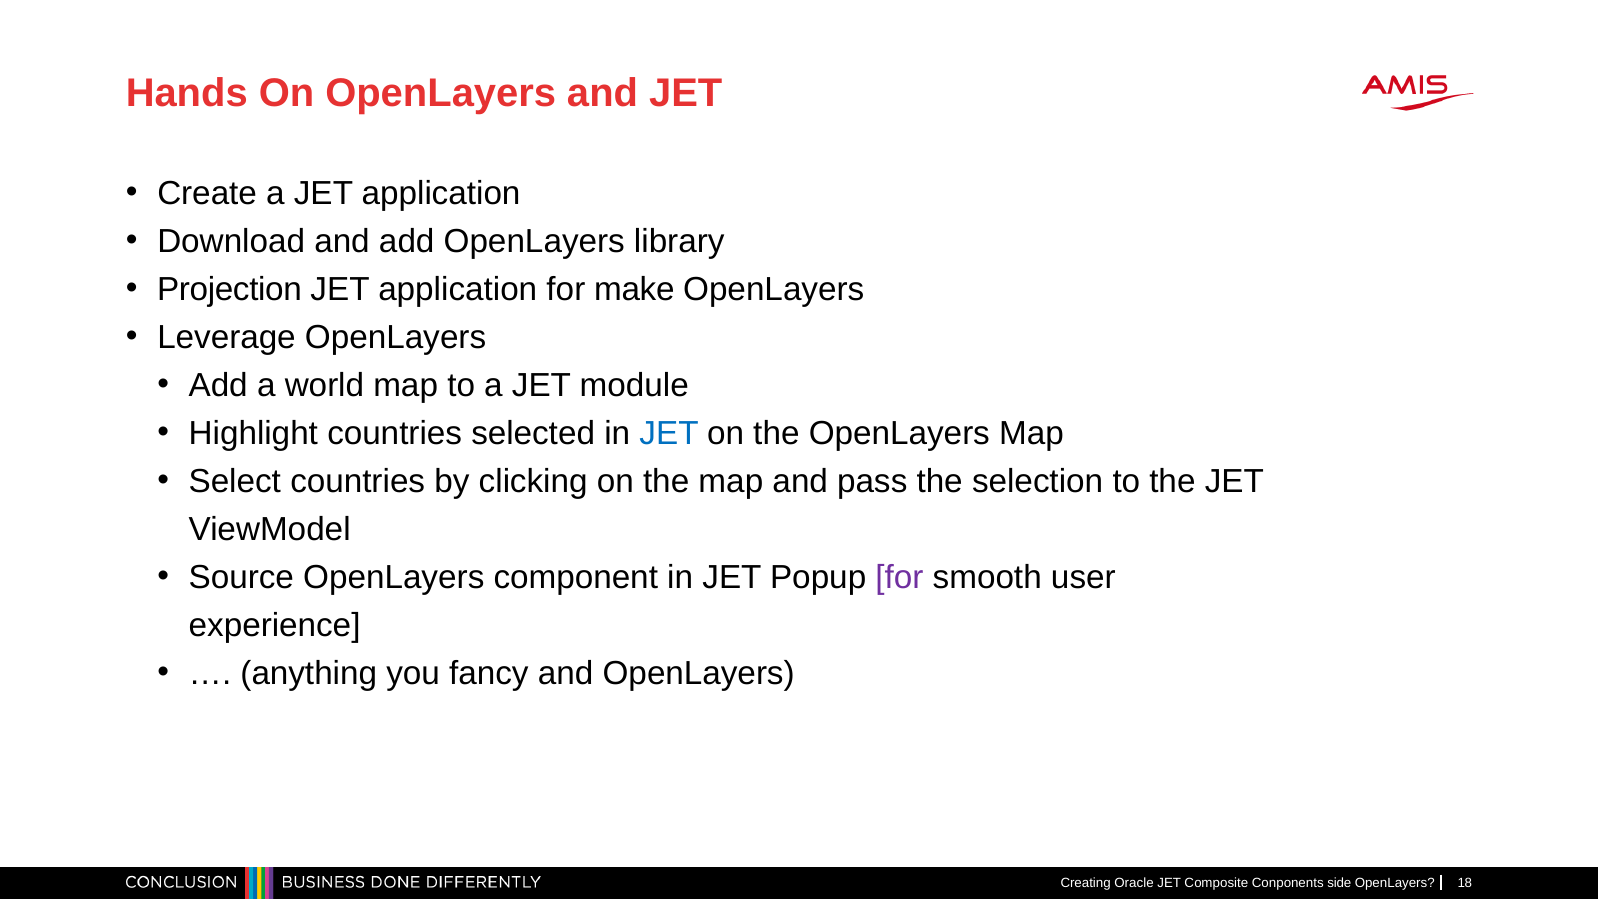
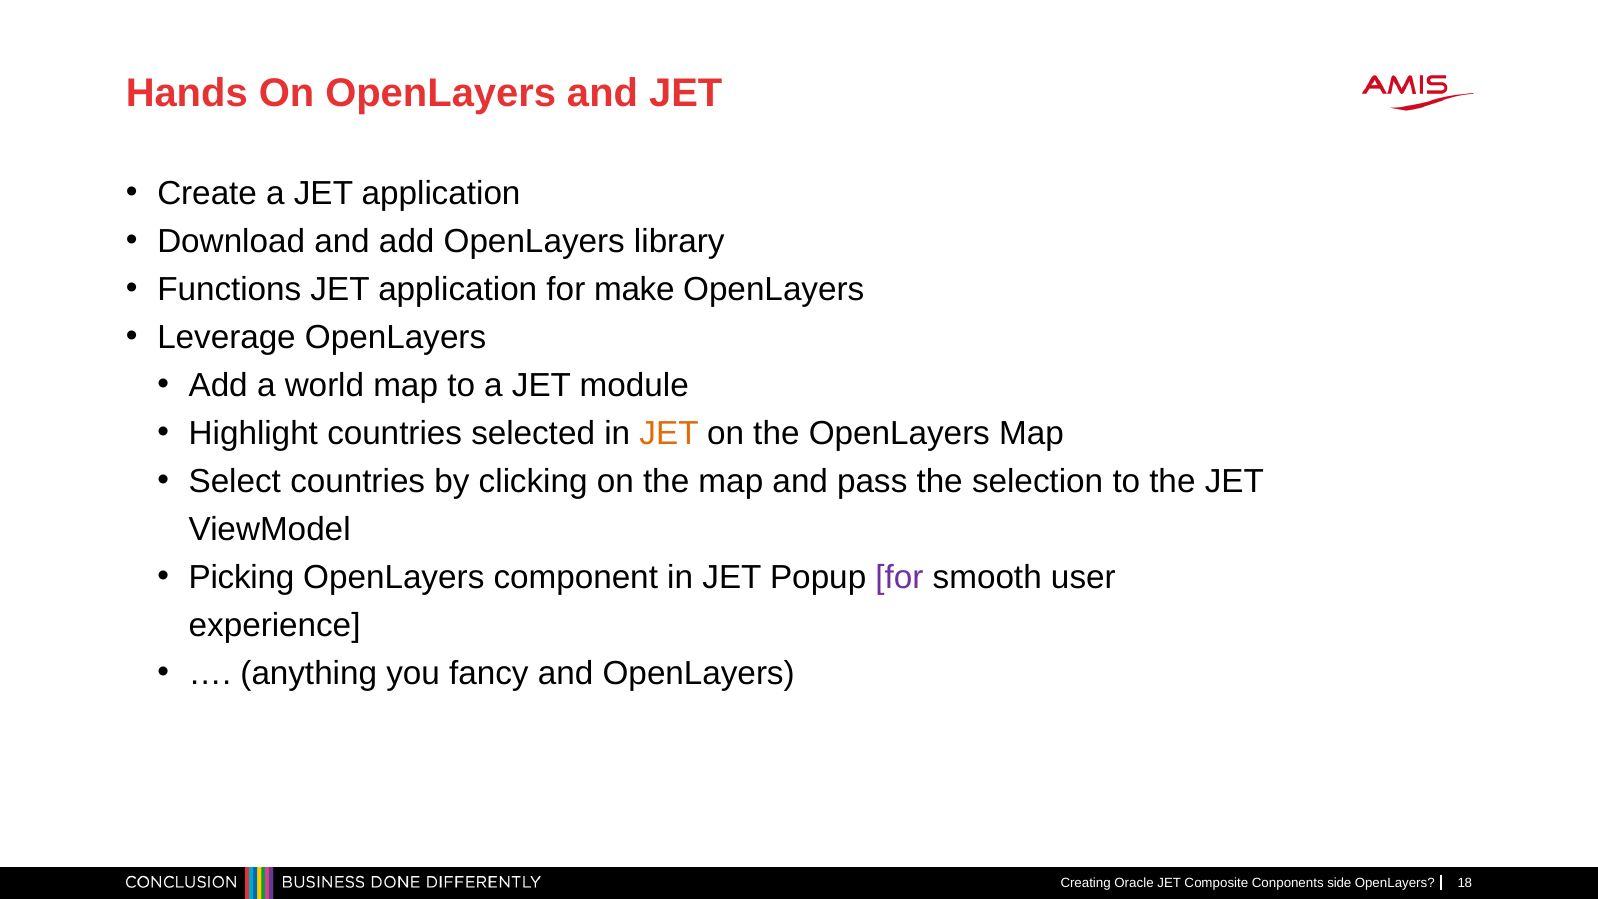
Projection: Projection -> Functions
JET at (669, 434) colour: blue -> orange
Source: Source -> Picking
